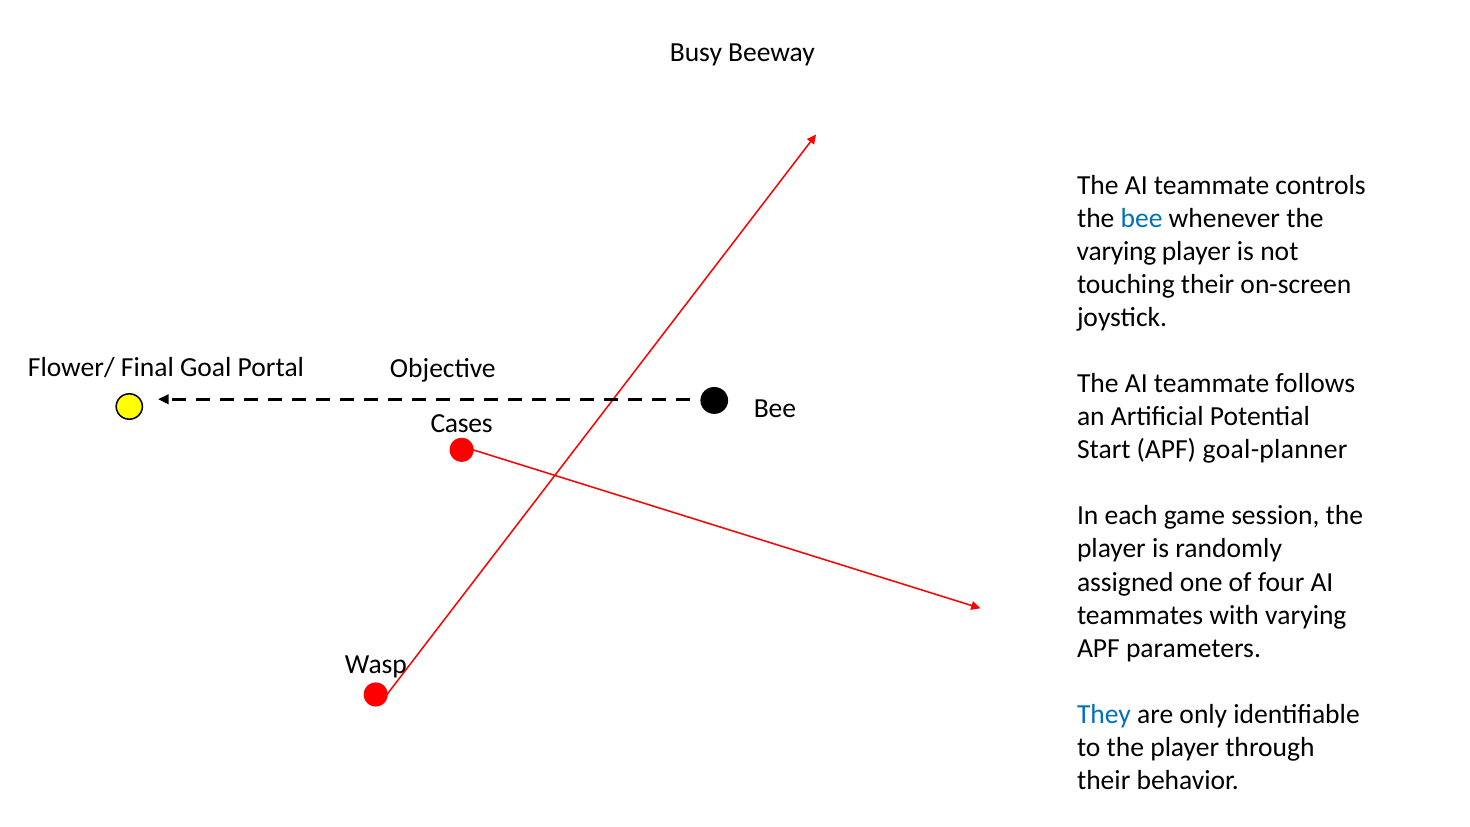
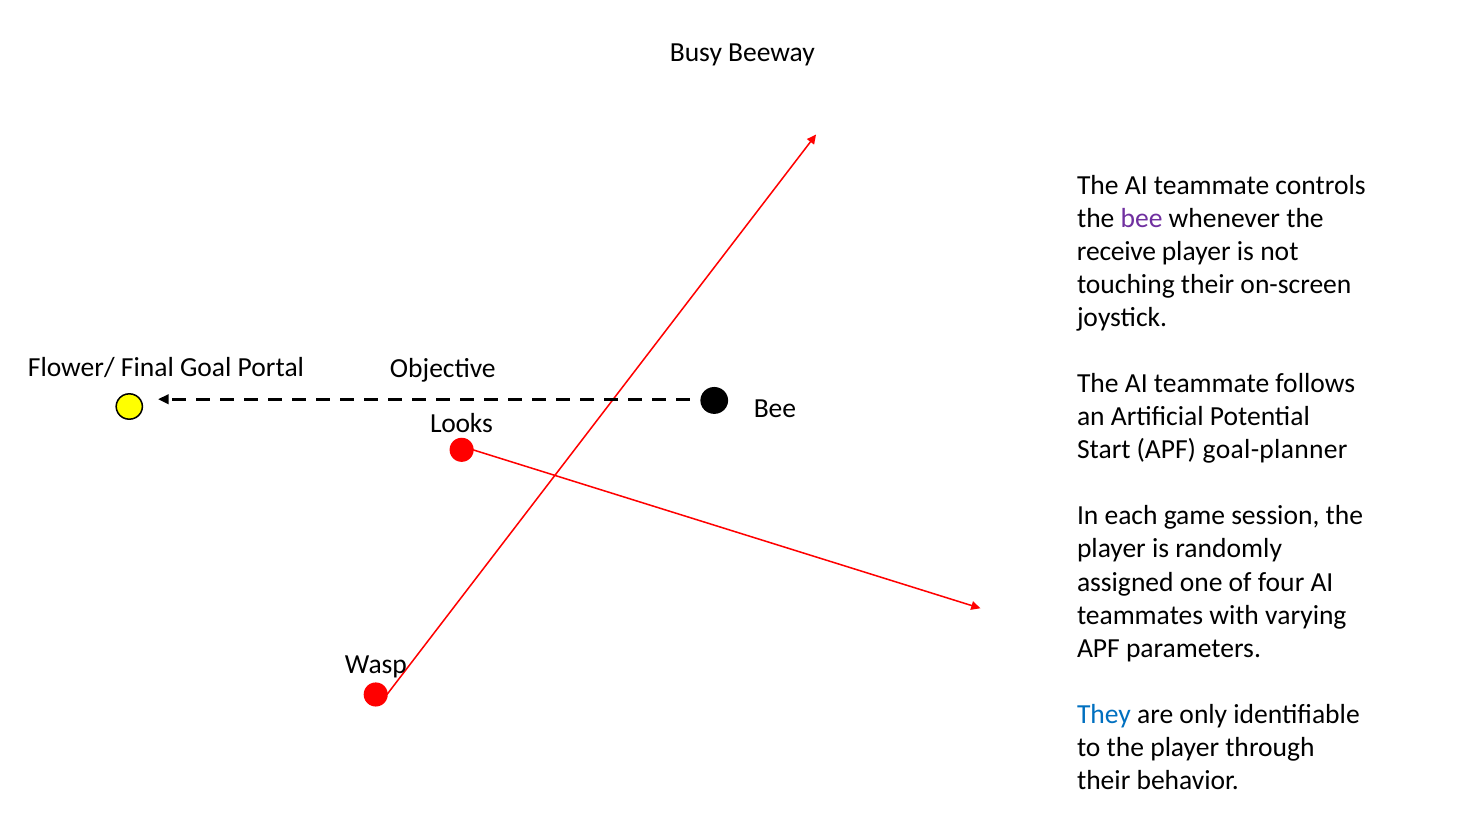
bee at (1142, 218) colour: blue -> purple
varying at (1116, 251): varying -> receive
Cases: Cases -> Looks
